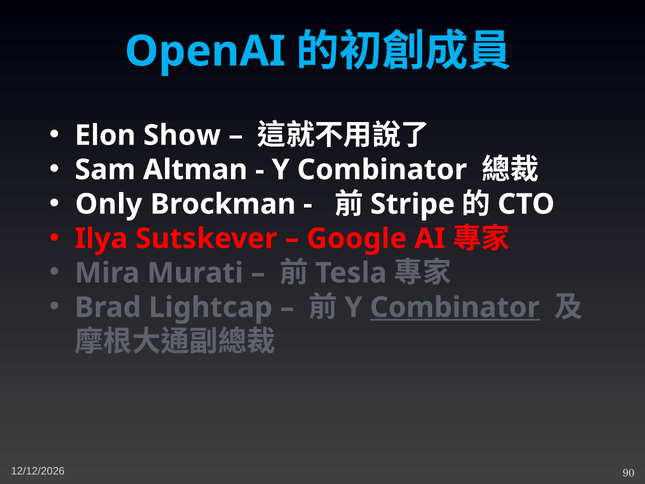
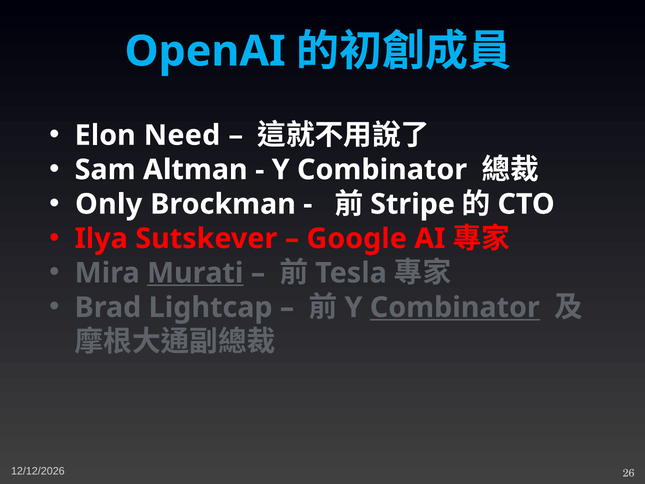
Show: Show -> Need
Murati underline: none -> present
90: 90 -> 26
